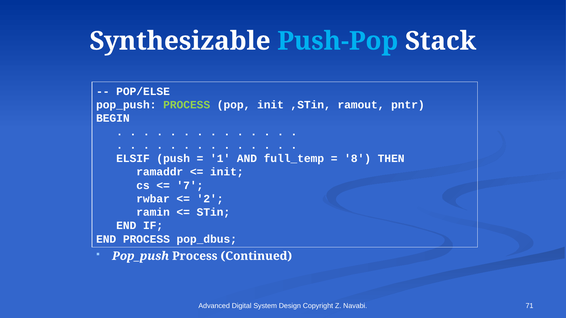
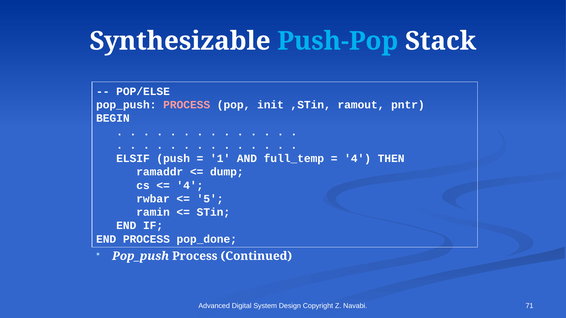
PROCESS at (187, 105) colour: light green -> pink
8 at (358, 159): 8 -> 4
init at (227, 172): init -> dump
7 at (190, 186): 7 -> 4
2: 2 -> 5
pop_dbus: pop_dbus -> pop_done
